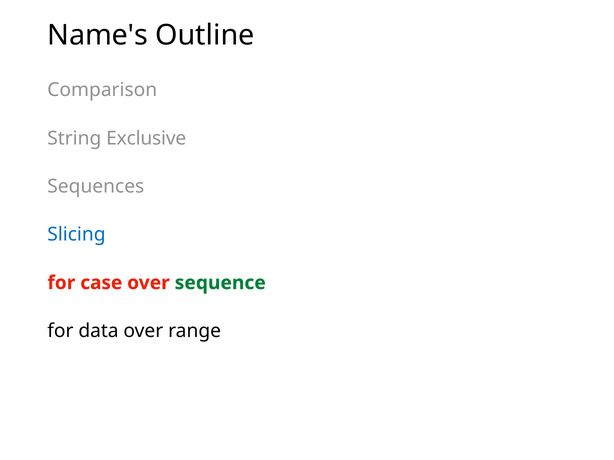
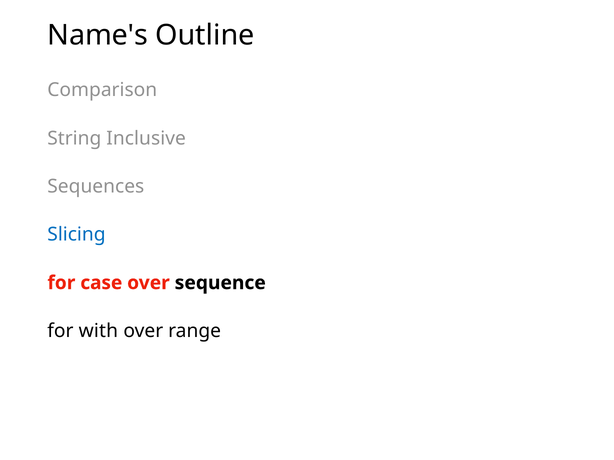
Exclusive: Exclusive -> Inclusive
sequence colour: green -> black
data: data -> with
